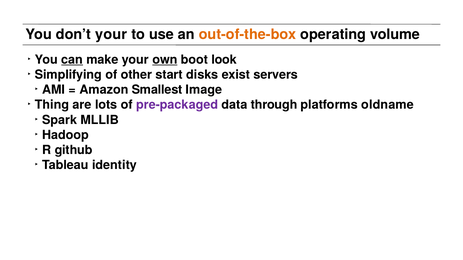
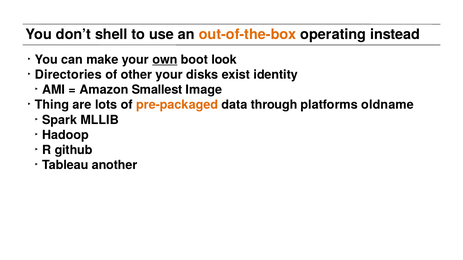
don’t your: your -> shell
volume: volume -> instead
can underline: present -> none
Simplifying: Simplifying -> Directories
other start: start -> your
servers: servers -> identity
pre-packaged colour: purple -> orange
identity: identity -> another
